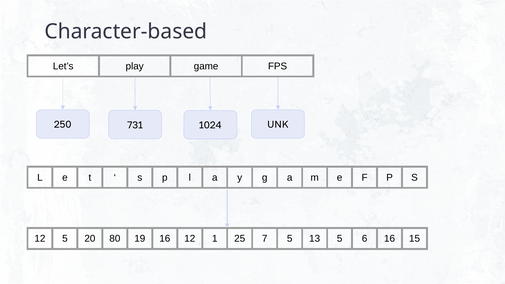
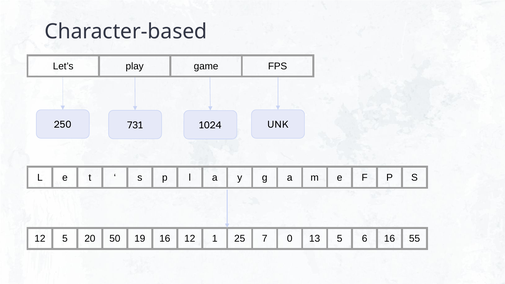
80: 80 -> 50
7 5: 5 -> 0
15: 15 -> 55
